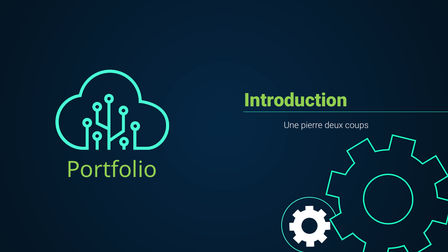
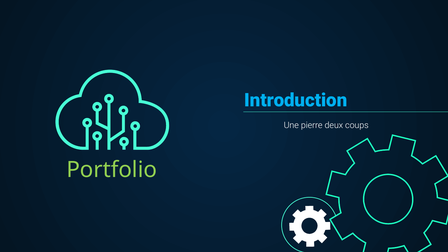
Introduction colour: light green -> light blue
